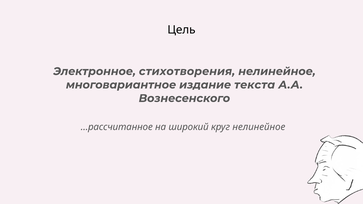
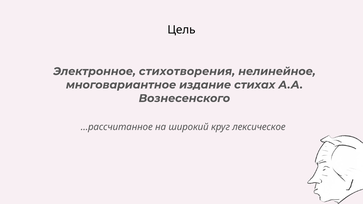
текста: текста -> стихах
круг нелинейное: нелинейное -> лексическое
